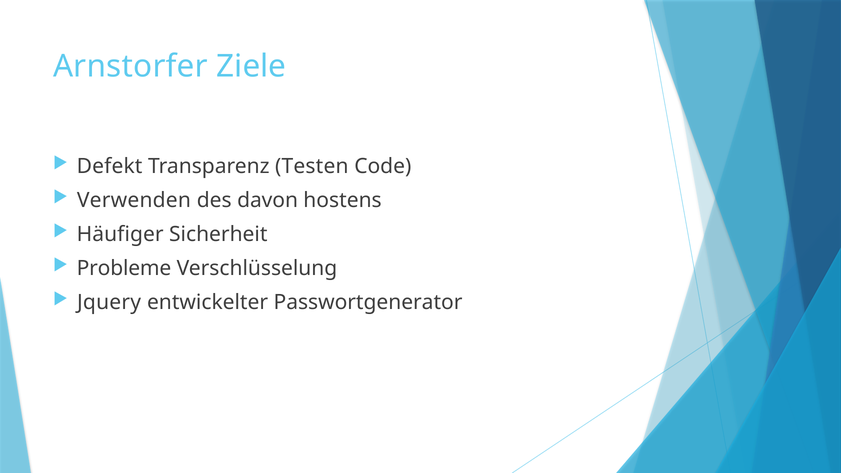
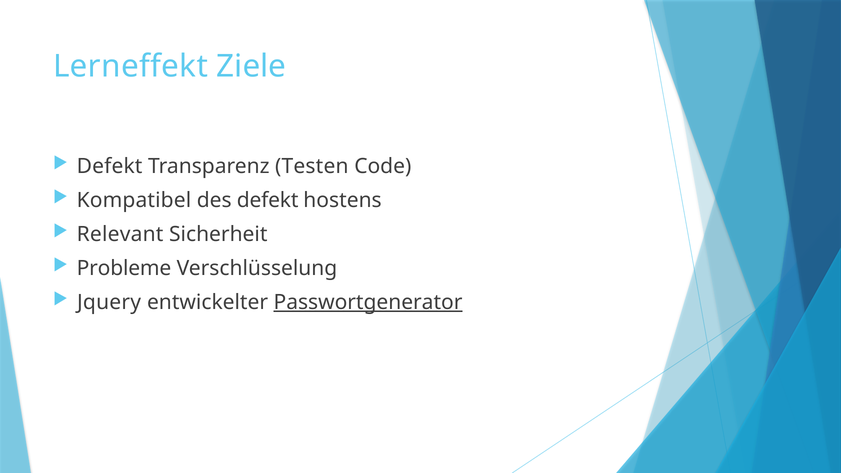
Arnstorfer: Arnstorfer -> Lerneffekt
Verwenden: Verwenden -> Kompatibel
des davon: davon -> defekt
Häufiger: Häufiger -> Relevant
Passwortgenerator underline: none -> present
